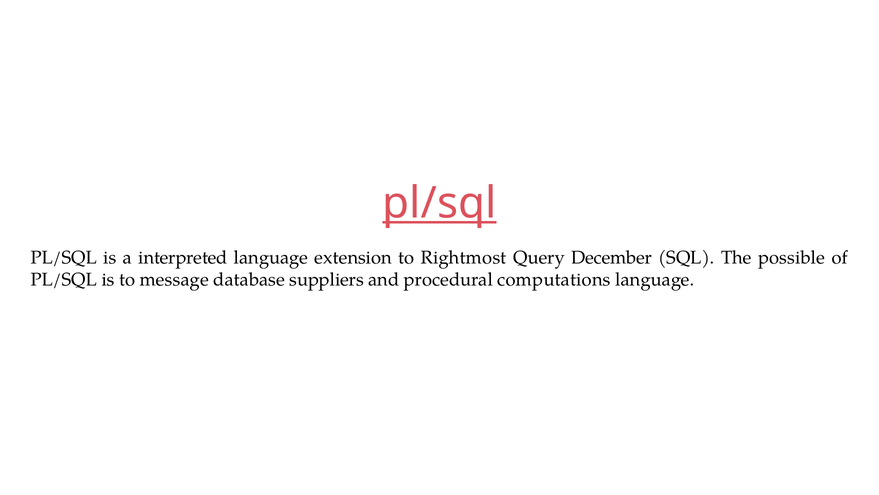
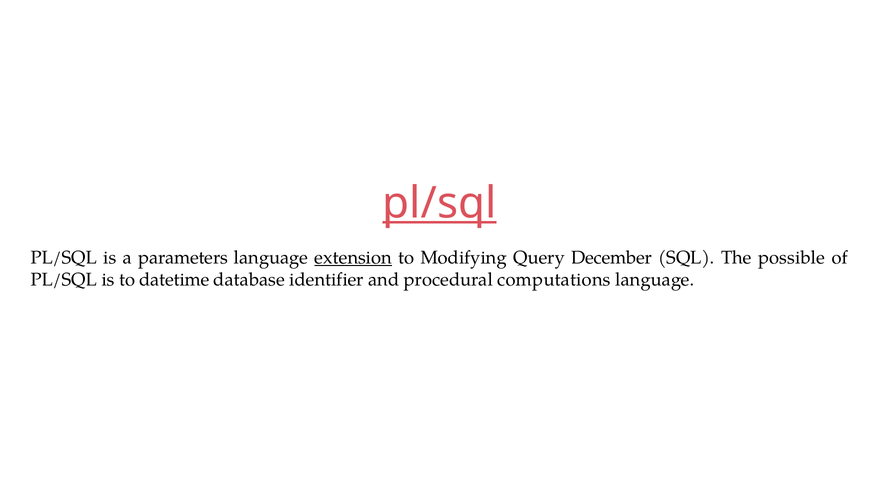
interpreted: interpreted -> parameters
extension underline: none -> present
Rightmost: Rightmost -> Modifying
message: message -> datetime
suppliers: suppliers -> identifier
